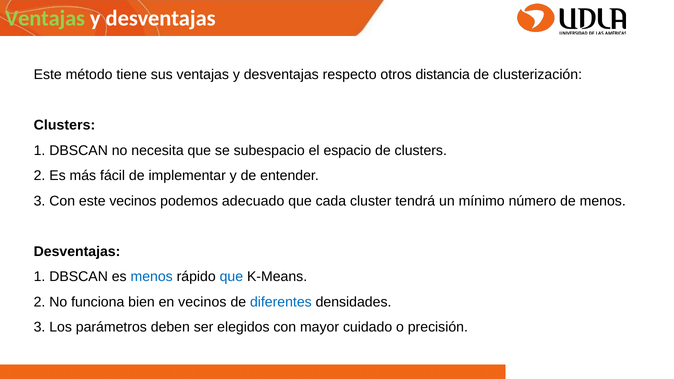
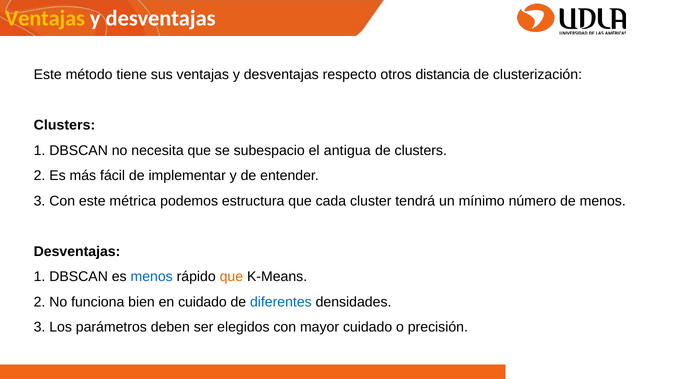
Ventajas at (45, 18) colour: light green -> yellow
espacio: espacio -> antigua
este vecinos: vecinos -> métrica
adecuado: adecuado -> estructura
que at (231, 277) colour: blue -> orange
en vecinos: vecinos -> cuidado
